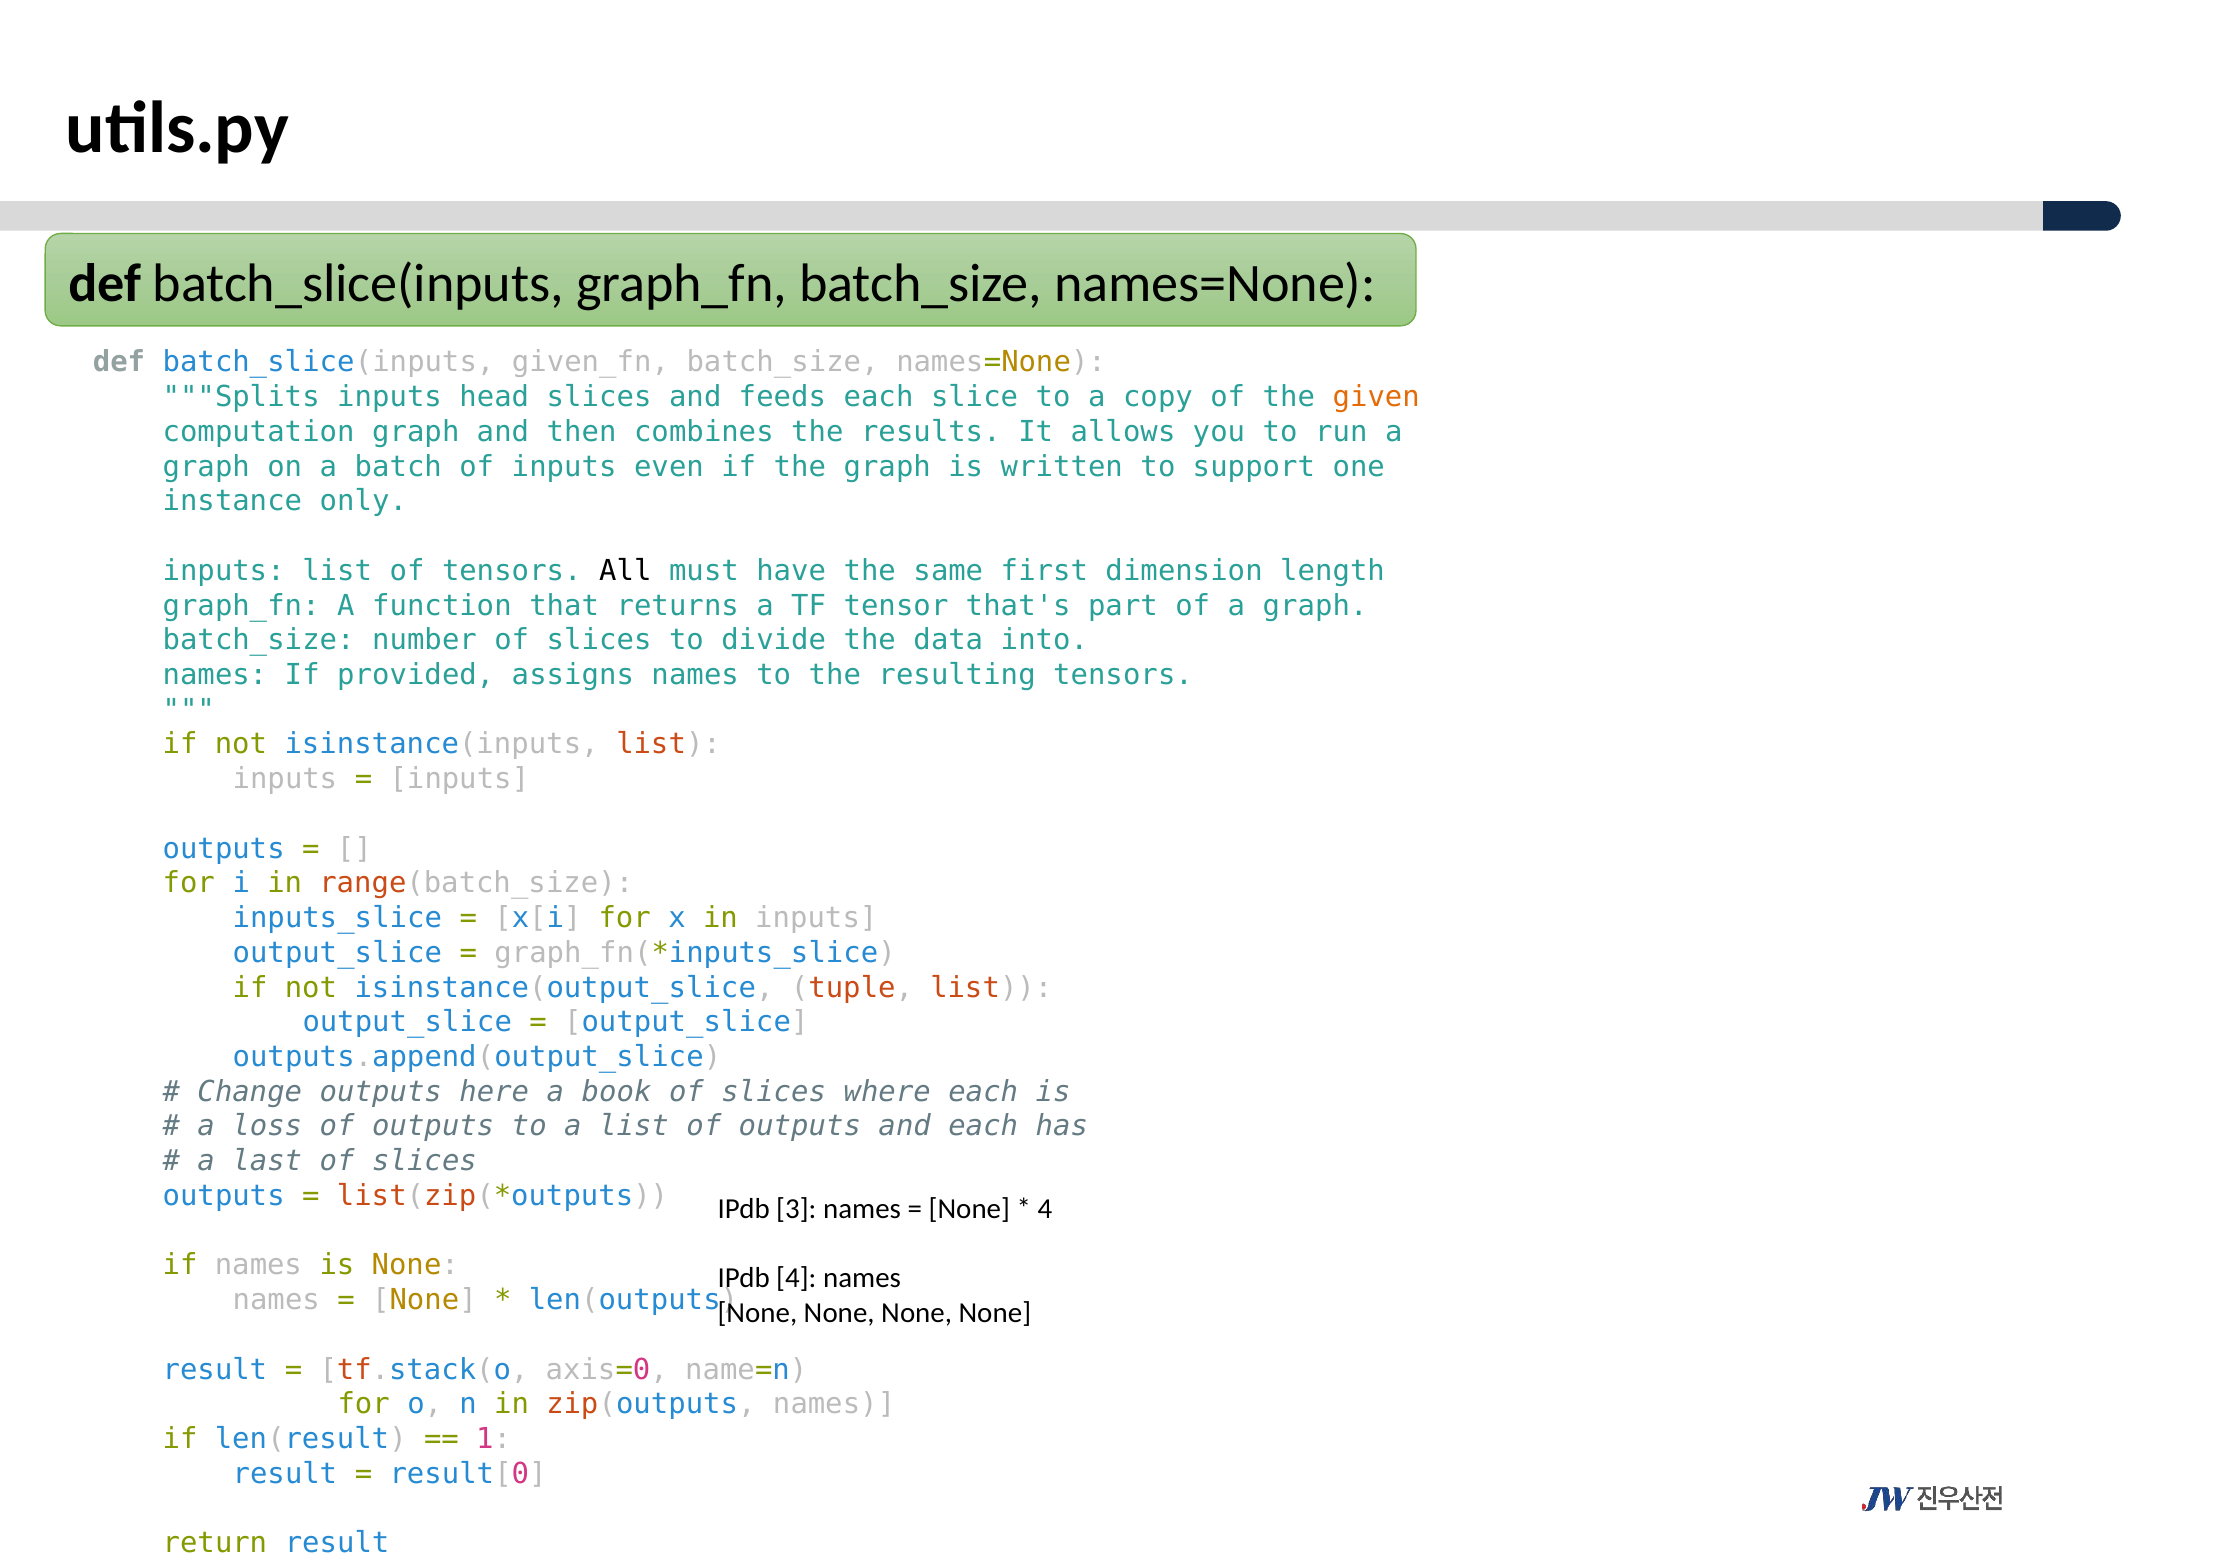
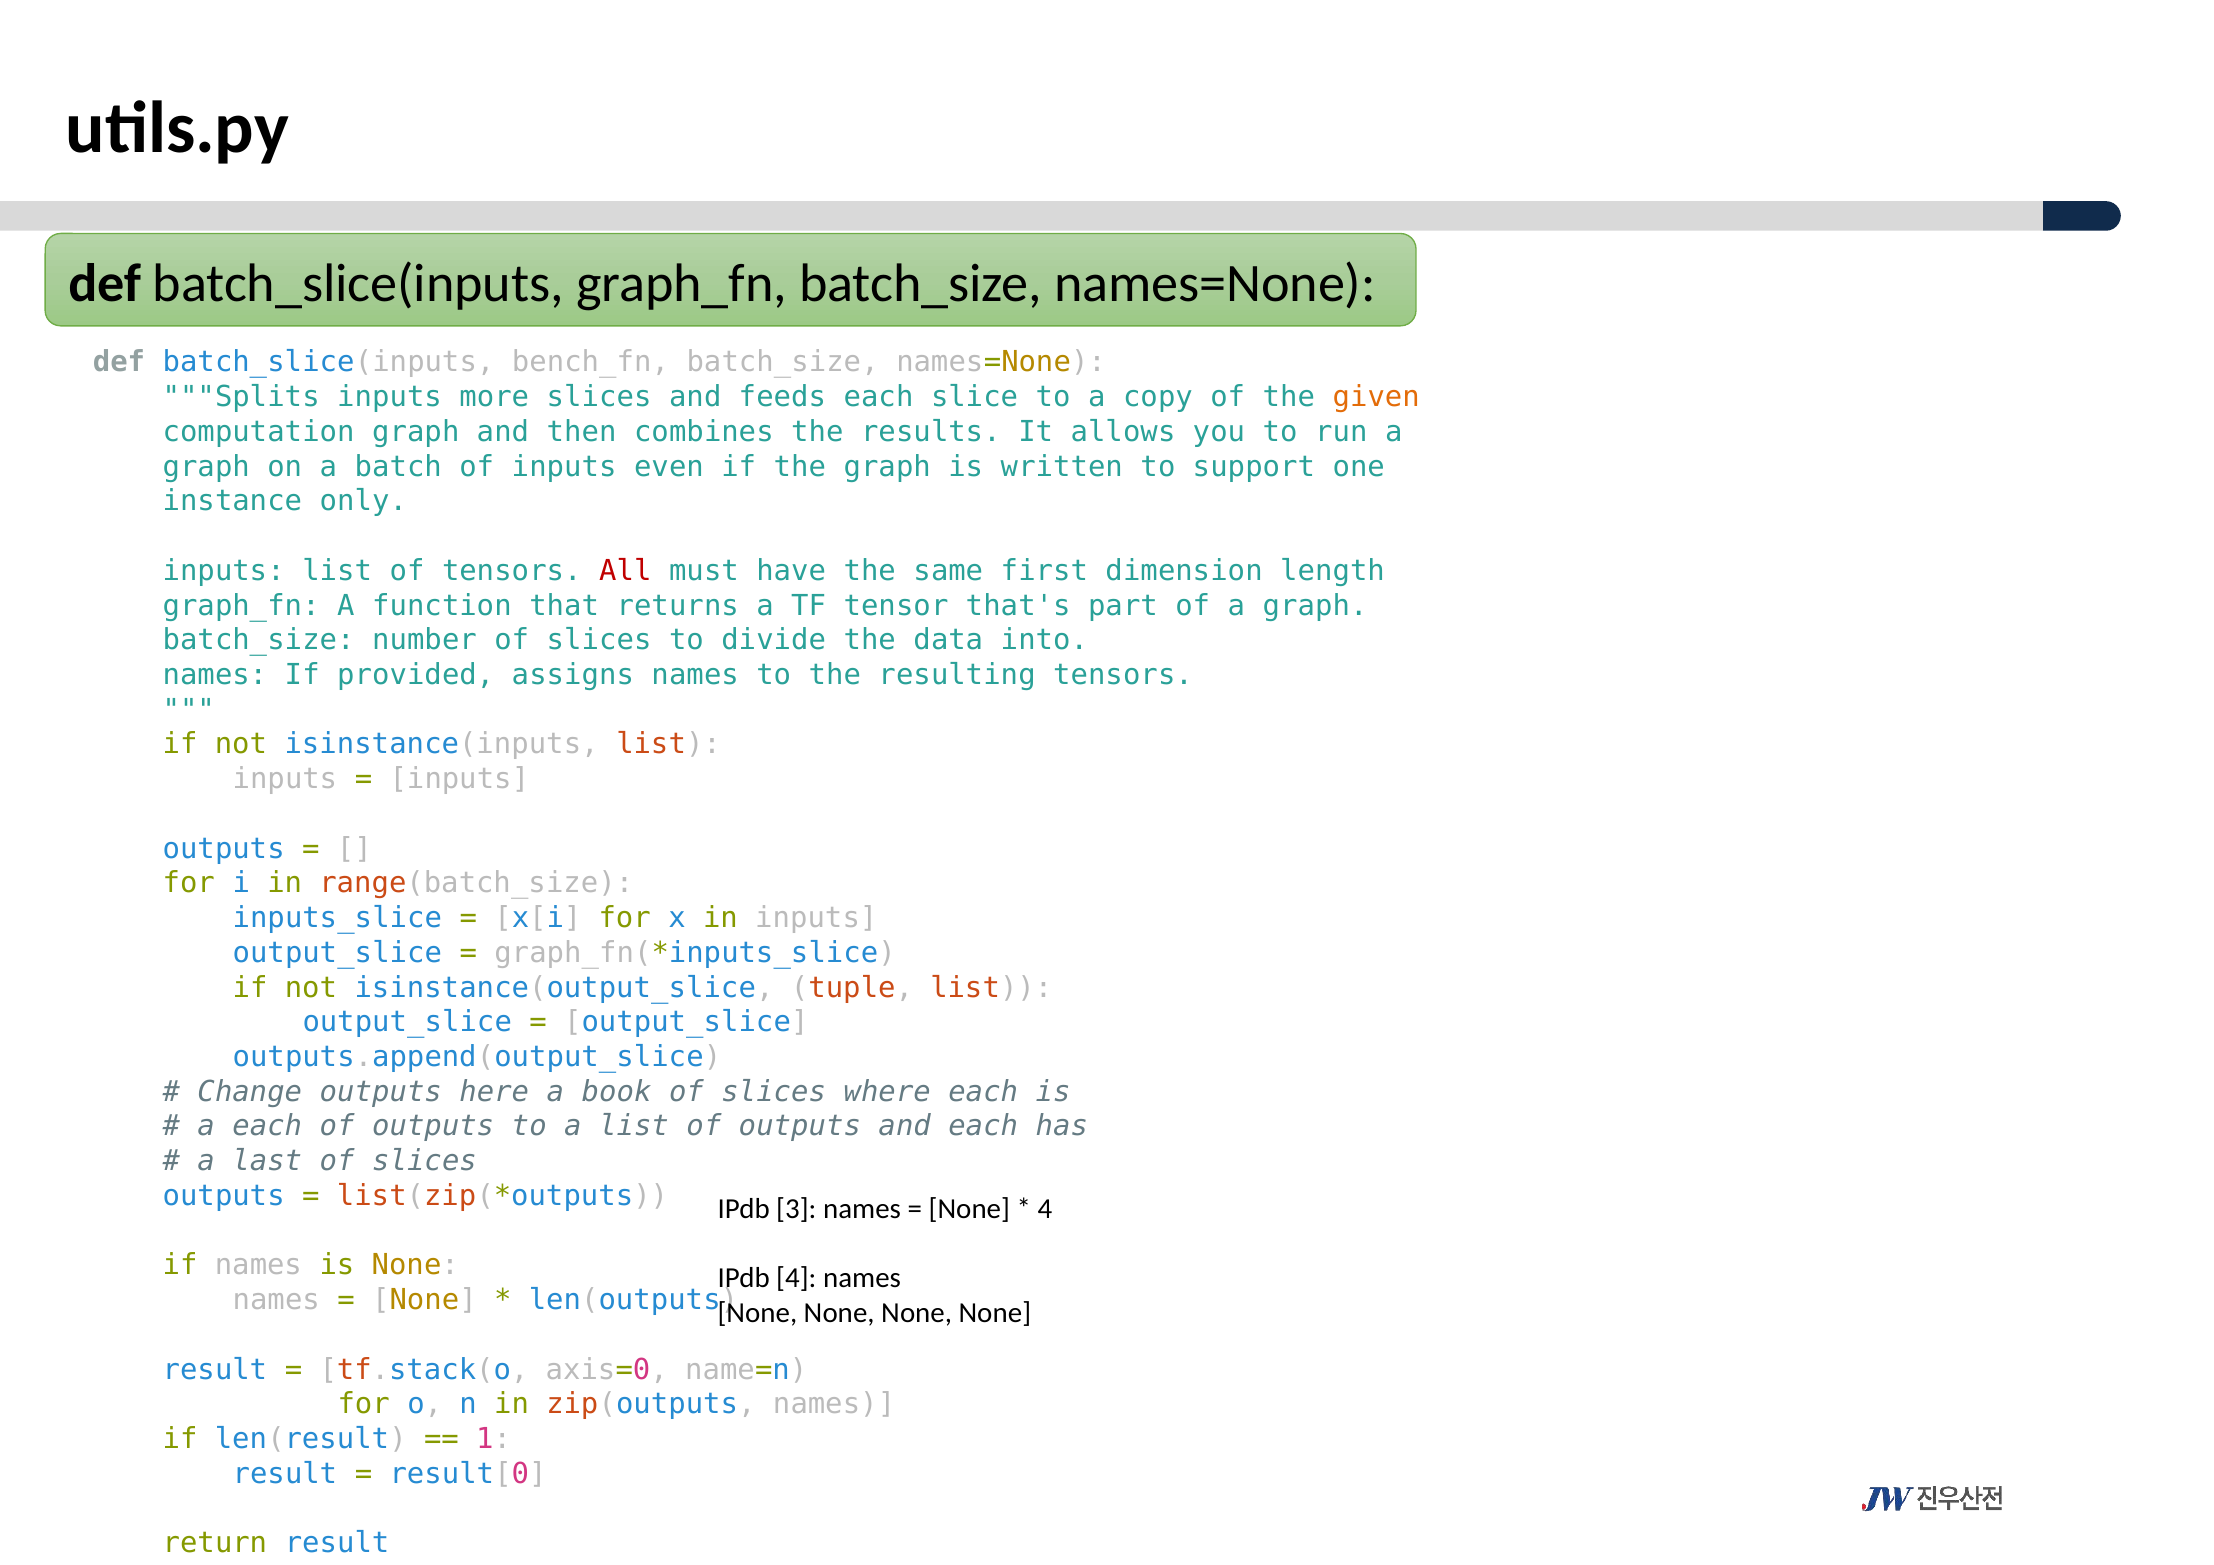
given_fn: given_fn -> bench_fn
head: head -> more
All colour: black -> red
a loss: loss -> each
